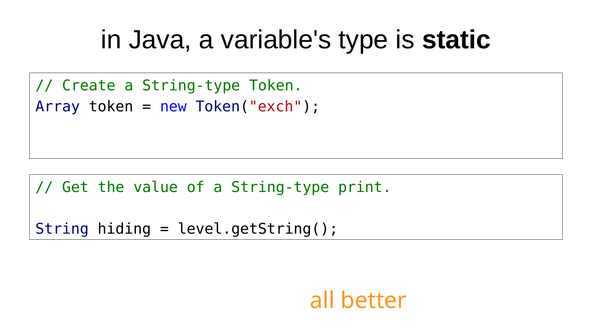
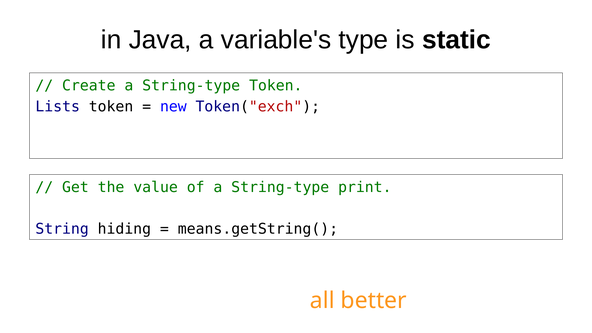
Array: Array -> Lists
level.getString(: level.getString( -> means.getString(
